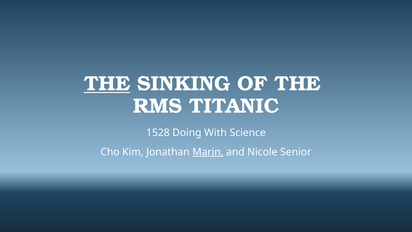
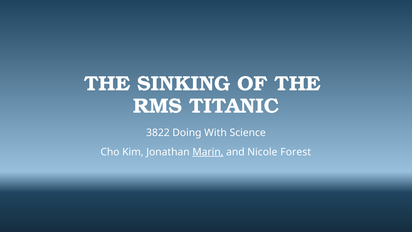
THE at (107, 84) underline: present -> none
1528: 1528 -> 3822
Senior: Senior -> Forest
